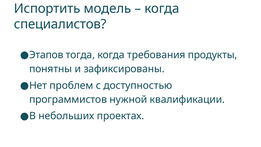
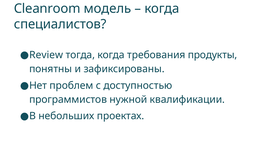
Испортить: Испортить -> Cleanroom
Этапов: Этапов -> Review
